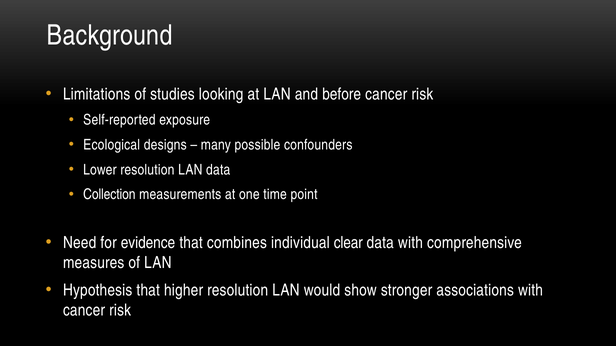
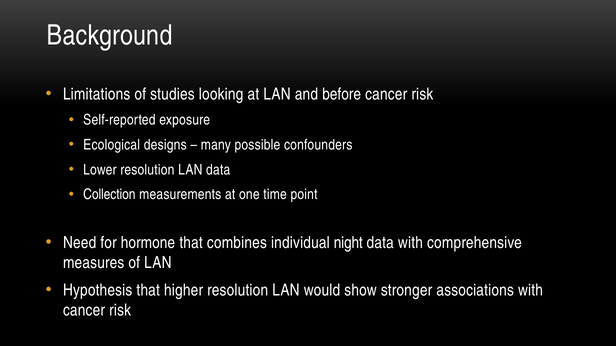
evidence: evidence -> hormone
clear: clear -> night
